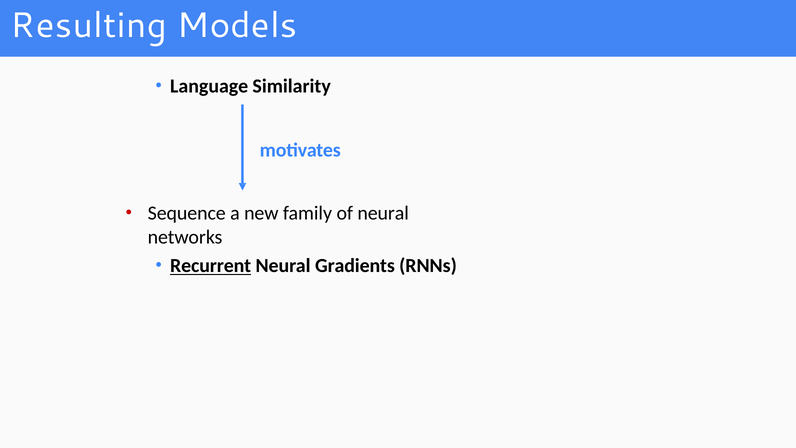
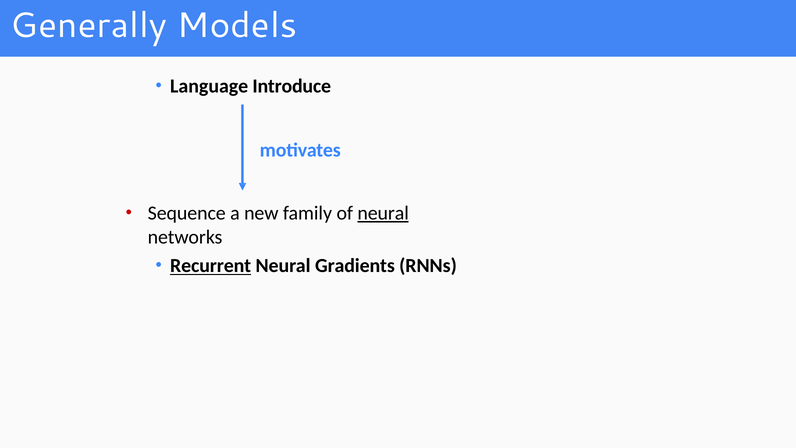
Resulting: Resulting -> Generally
Similarity: Similarity -> Introduce
neural at (383, 213) underline: none -> present
